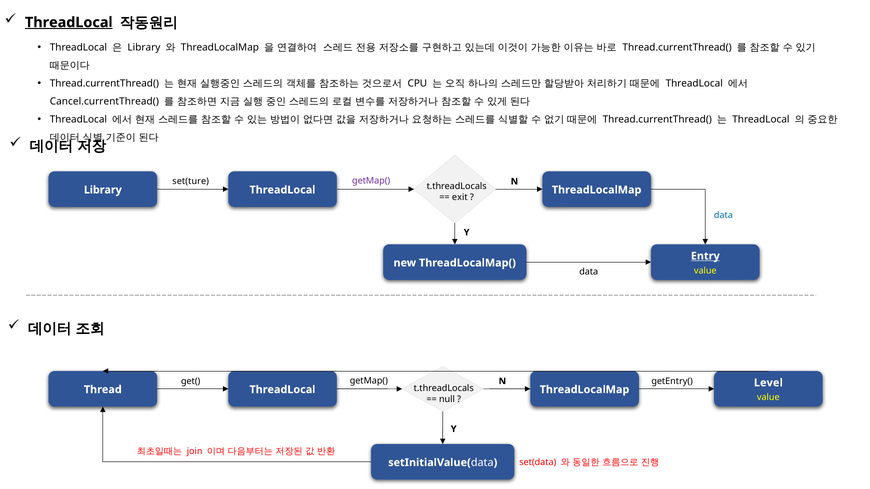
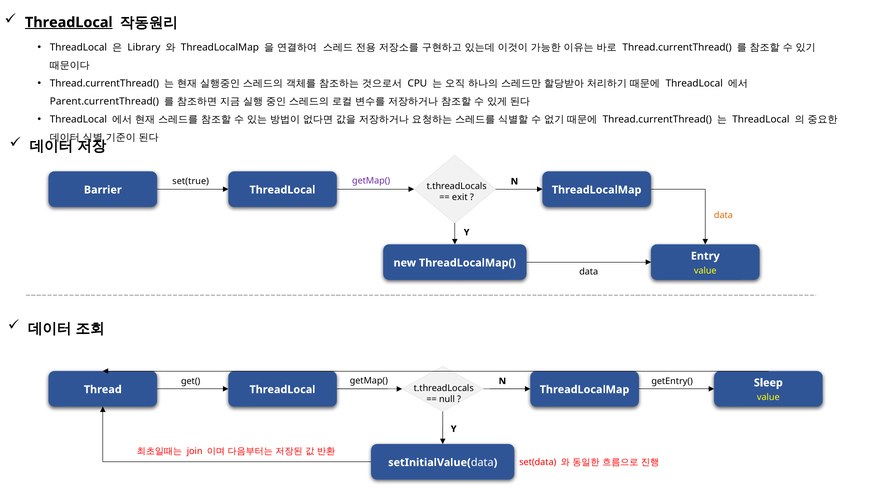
Cancel.currentThread(: Cancel.currentThread( -> Parent.currentThread(
set(ture: set(ture -> set(true
Library at (103, 190): Library -> Barrier
data at (723, 215) colour: blue -> orange
Entry underline: present -> none
Level: Level -> Sleep
